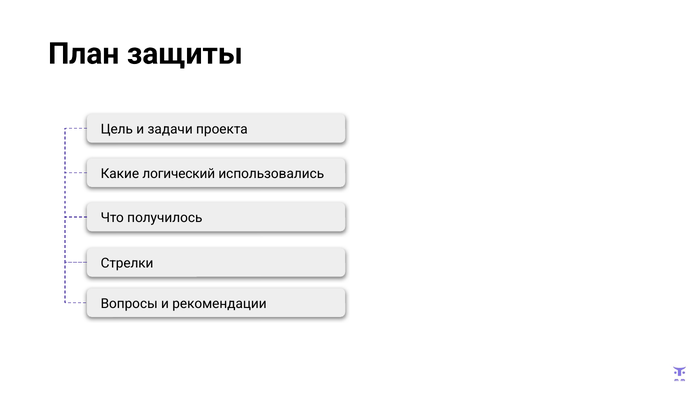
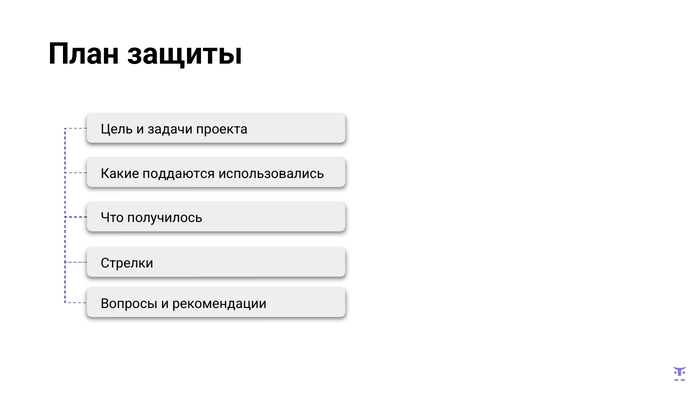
логический: логический -> поддаются
